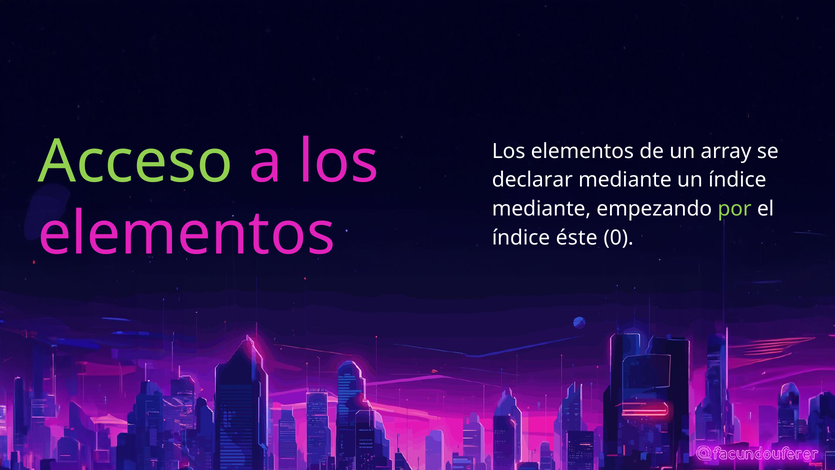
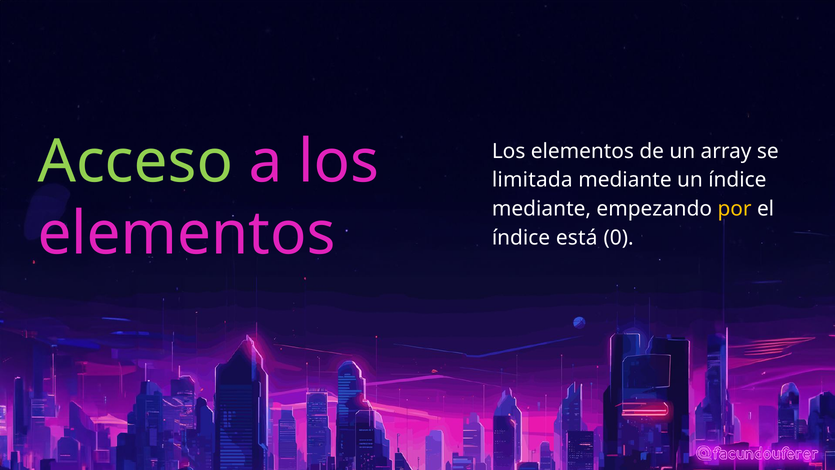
declarar: declarar -> limitada
por colour: light green -> yellow
éste: éste -> está
